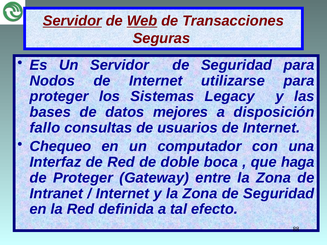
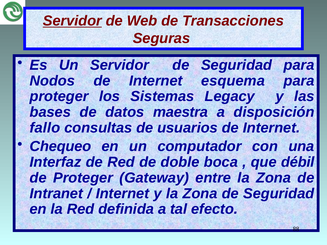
Web underline: present -> none
utilizarse: utilizarse -> esquema
mejores: mejores -> maestra
haga: haga -> débil
